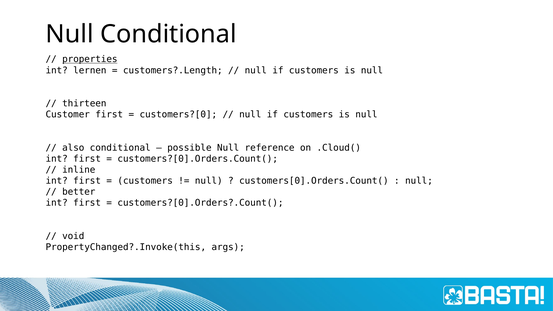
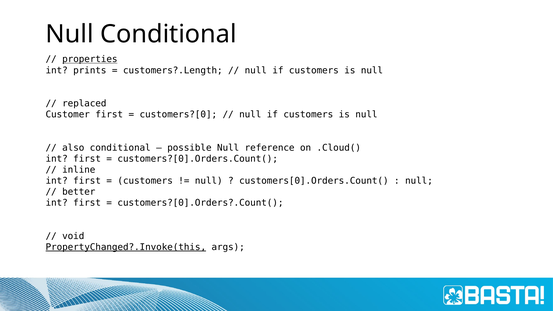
lernen: lernen -> prints
thirteen: thirteen -> replaced
PropertyChanged?.Invoke(this underline: none -> present
